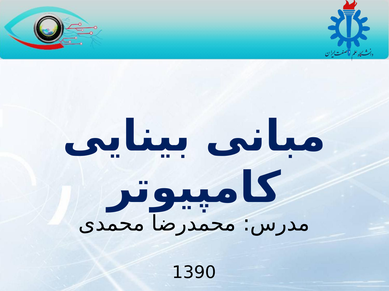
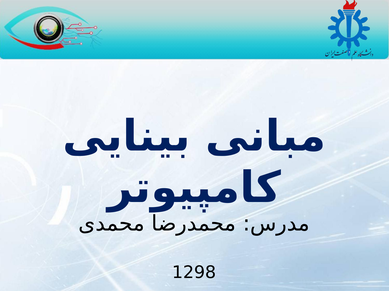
1390: 1390 -> 1298
